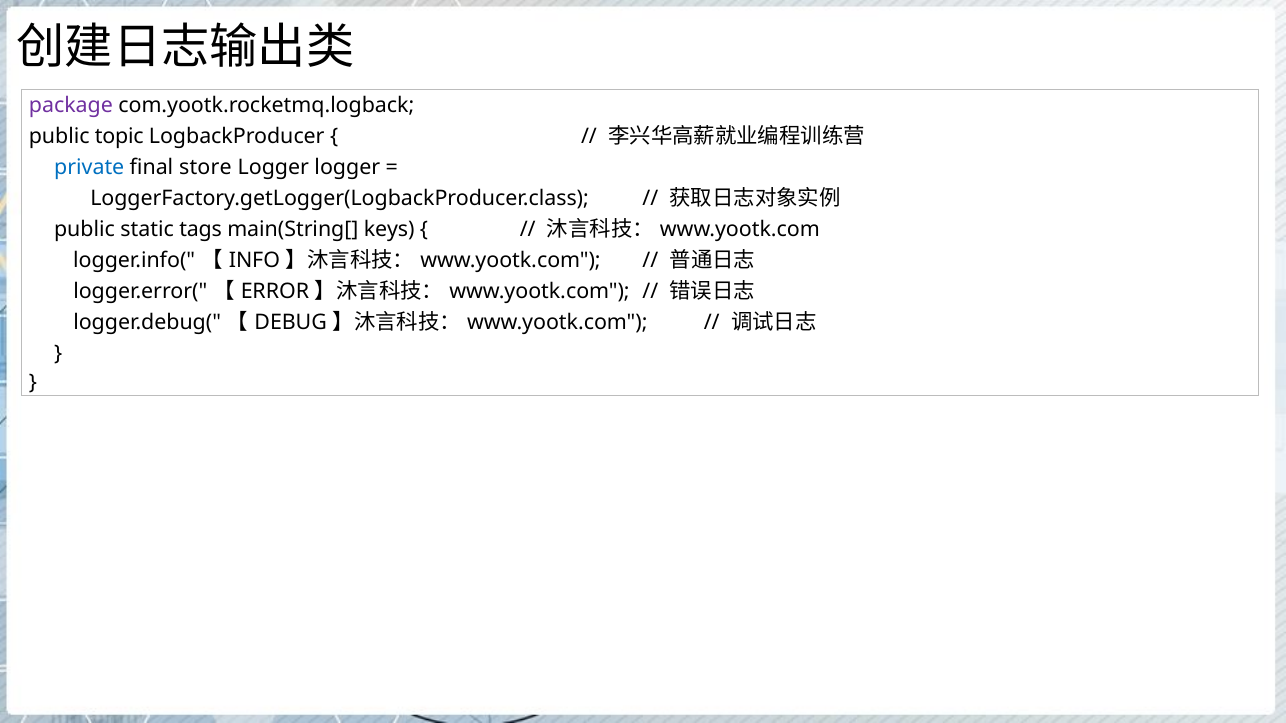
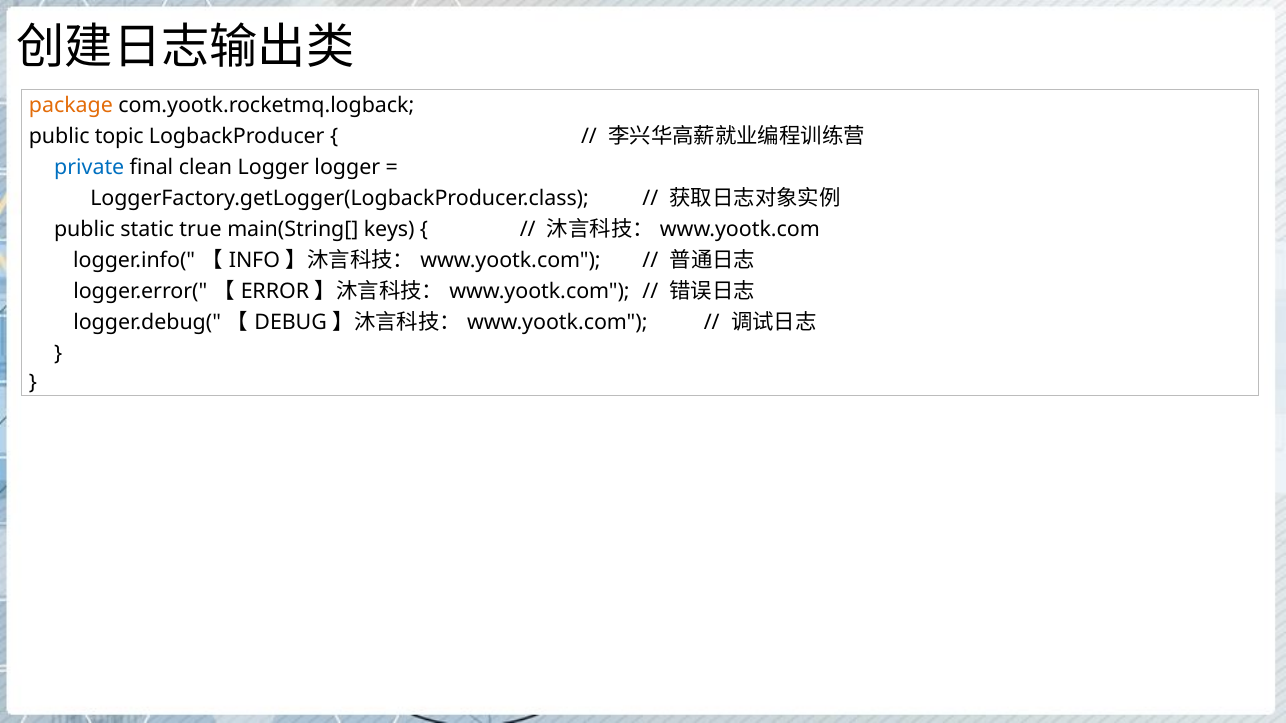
package colour: purple -> orange
store: store -> clean
tags: tags -> true
